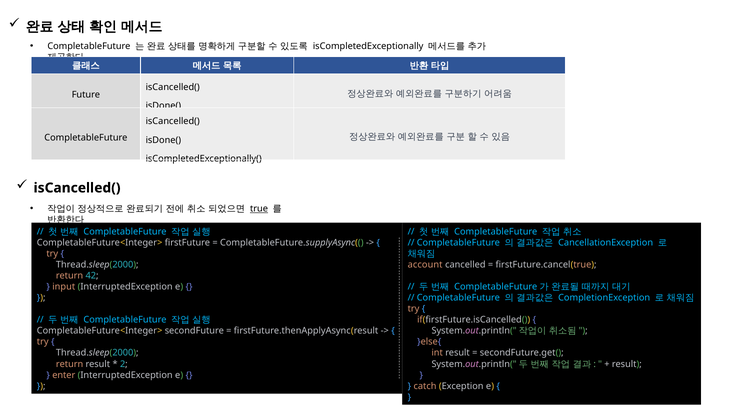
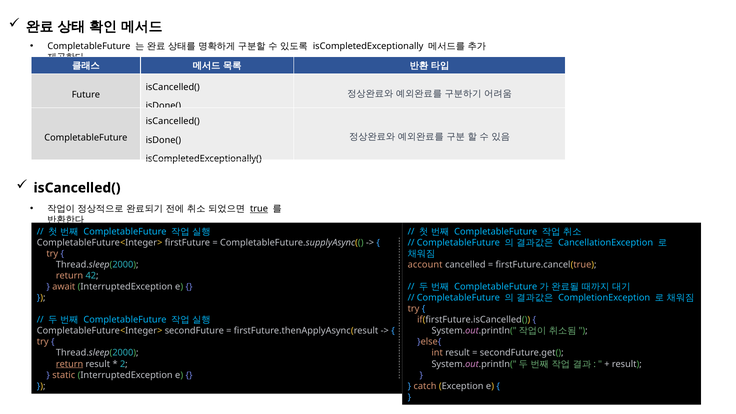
input: input -> await
return at (70, 364) underline: none -> present
enter: enter -> static
